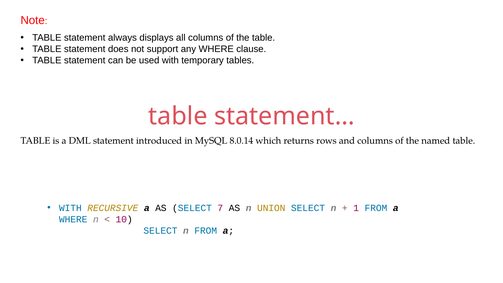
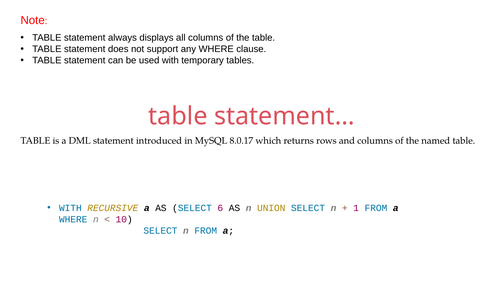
8.0.14: 8.0.14 -> 8.0.17
7: 7 -> 6
